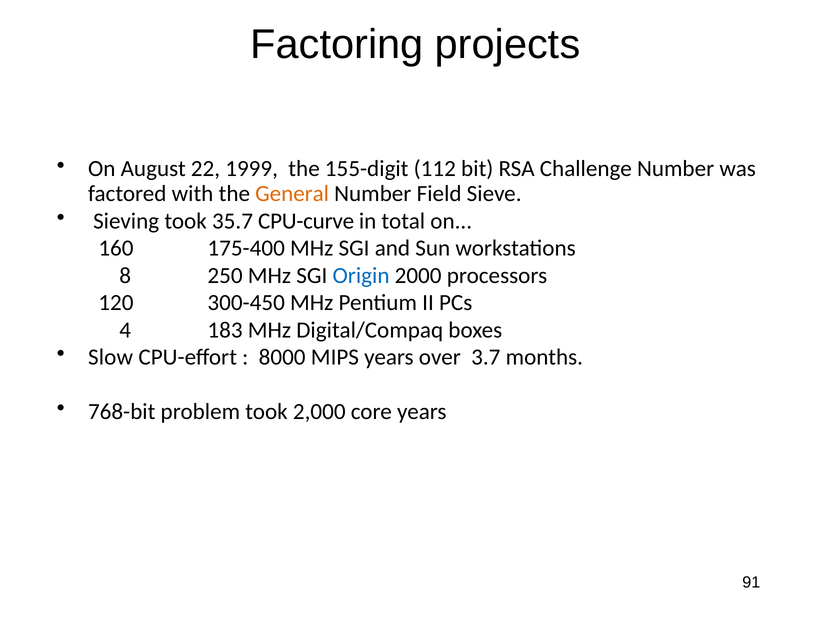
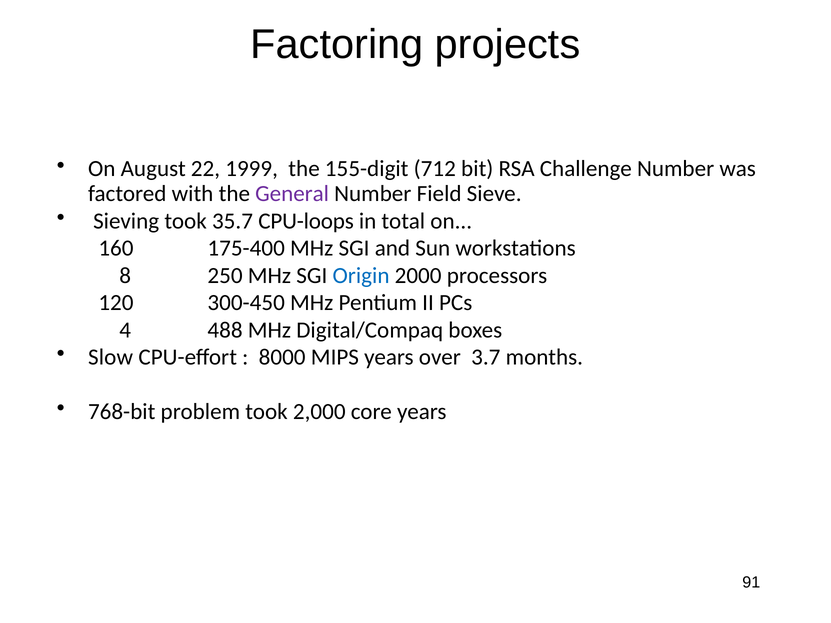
112: 112 -> 712
General colour: orange -> purple
CPU-curve: CPU-curve -> CPU-loops
183: 183 -> 488
